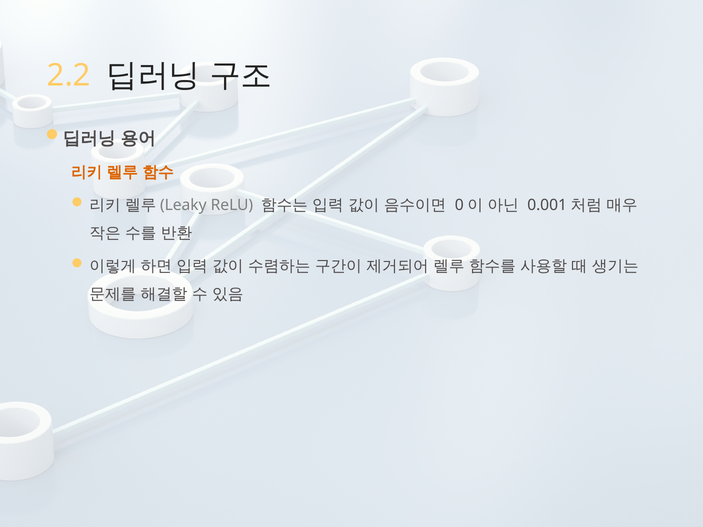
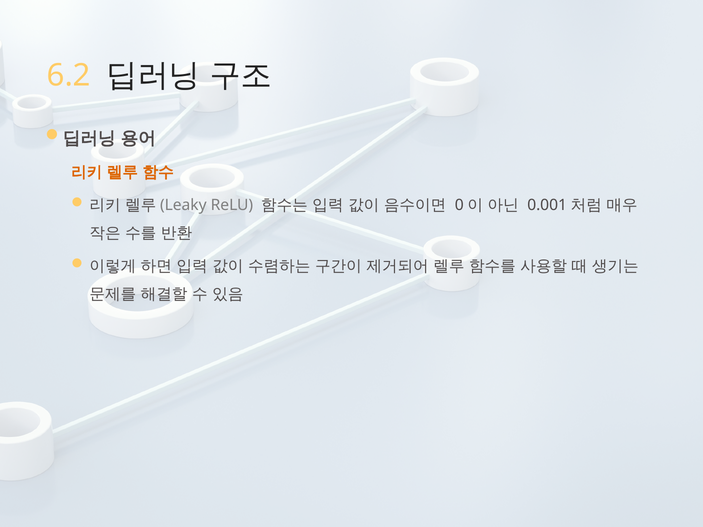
2.2: 2.2 -> 6.2
